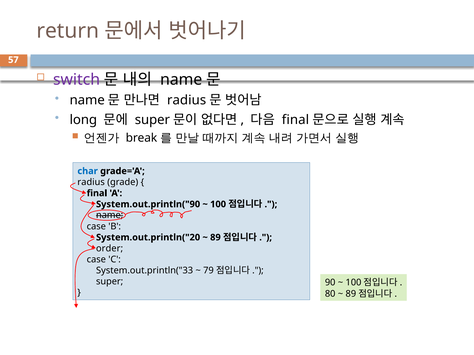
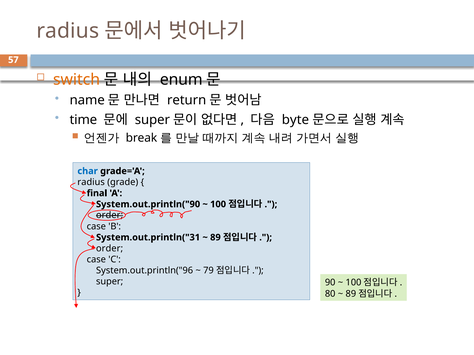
return at (68, 31): return -> radius
switch colour: purple -> orange
name at (181, 80): name -> enum
radius at (187, 100): radius -> return
long: long -> time
final at (295, 120): final -> byte
name at (110, 216): name -> order
System.out.println("20: System.out.println("20 -> System.out.println("31
System.out.println("33: System.out.println("33 -> System.out.println("96
